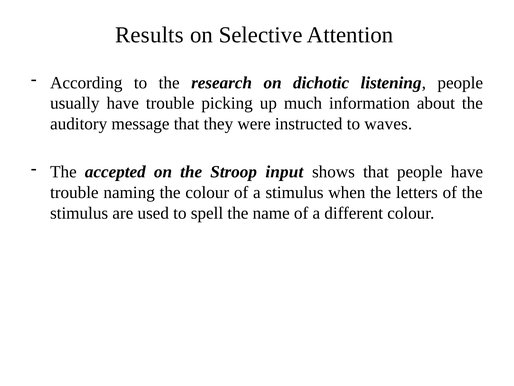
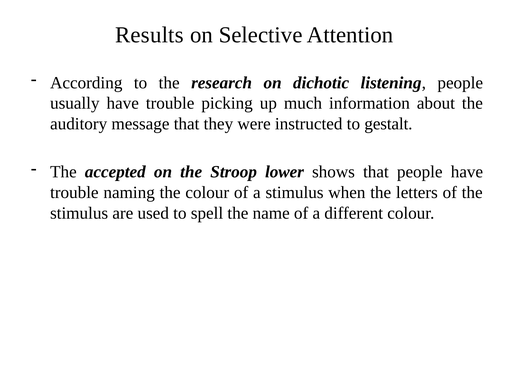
waves: waves -> gestalt
input: input -> lower
